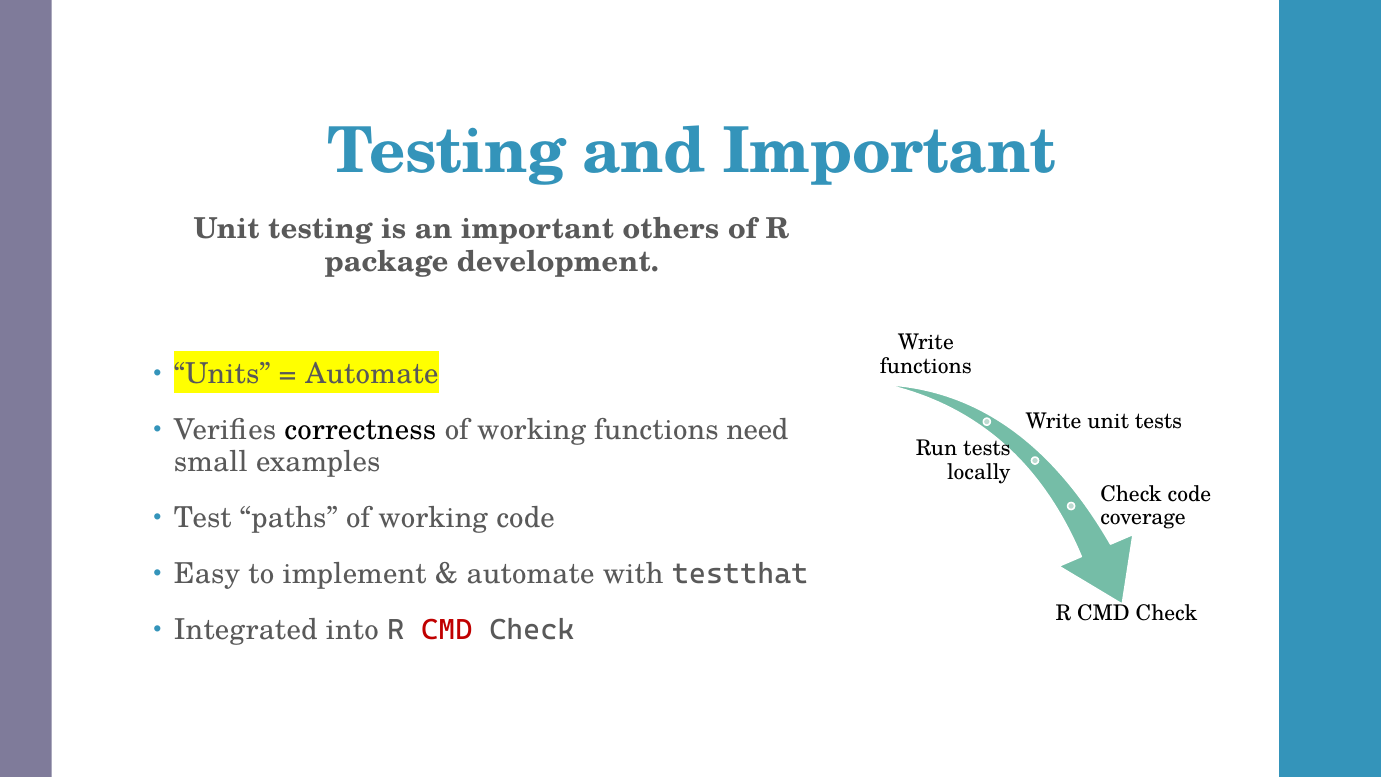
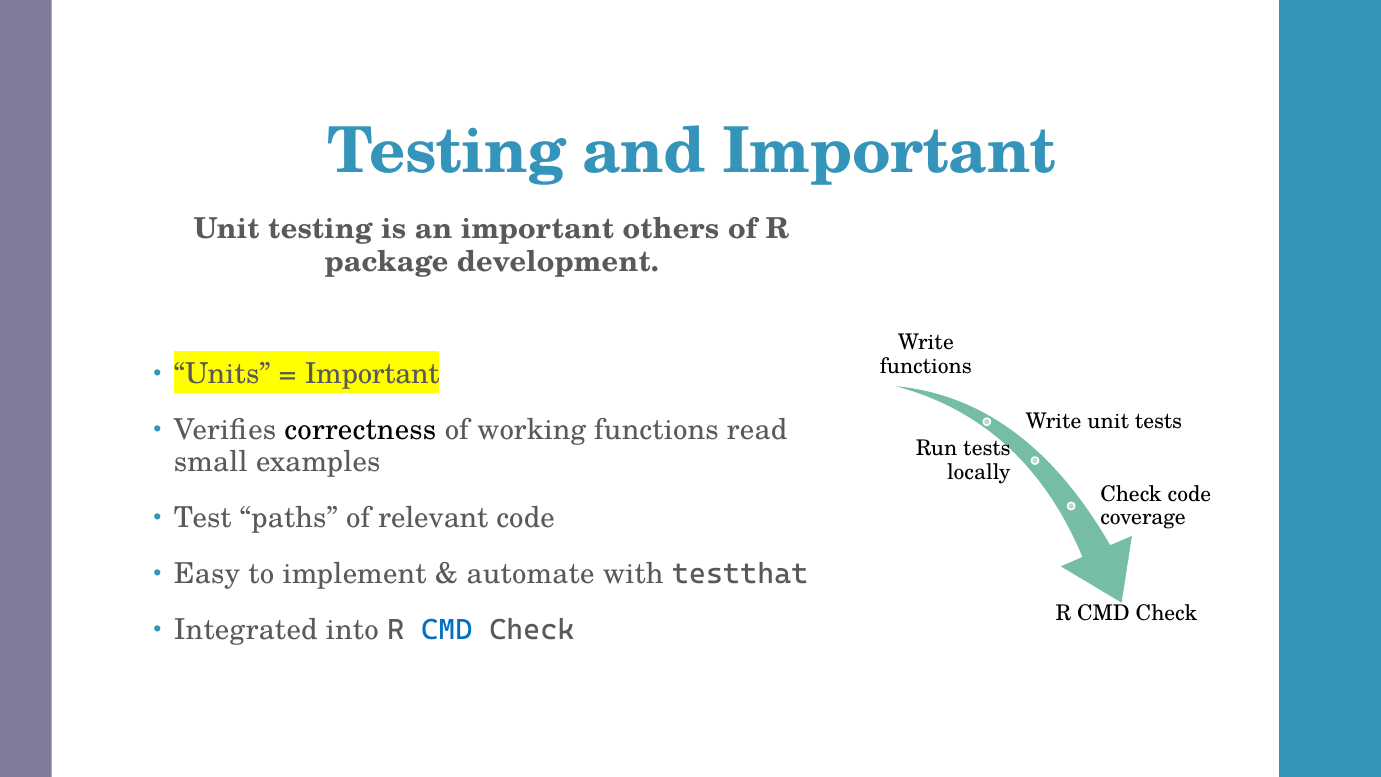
Automate at (372, 374): Automate -> Important
need: need -> read
paths of working: working -> relevant
CMD at (447, 630) colour: red -> blue
